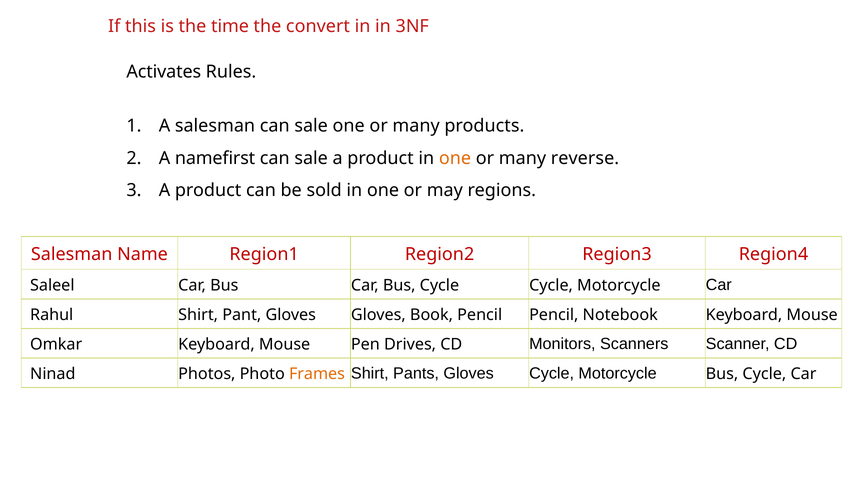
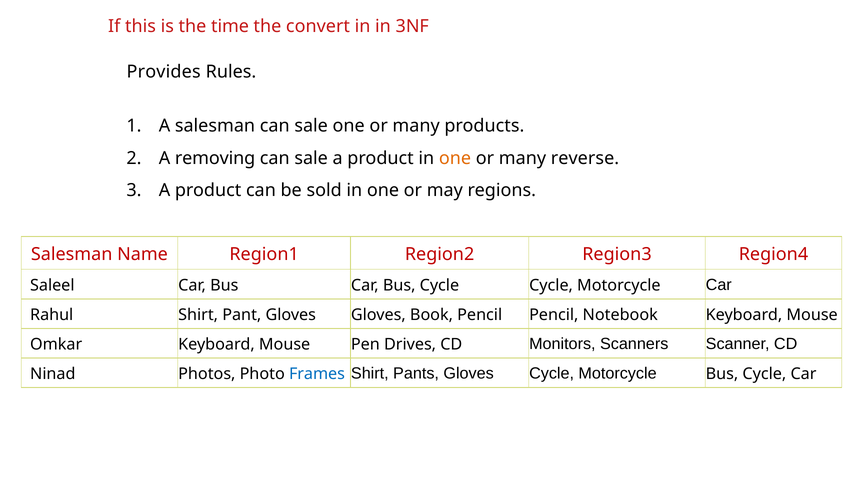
Activates: Activates -> Provides
namefirst: namefirst -> removing
Frames colour: orange -> blue
